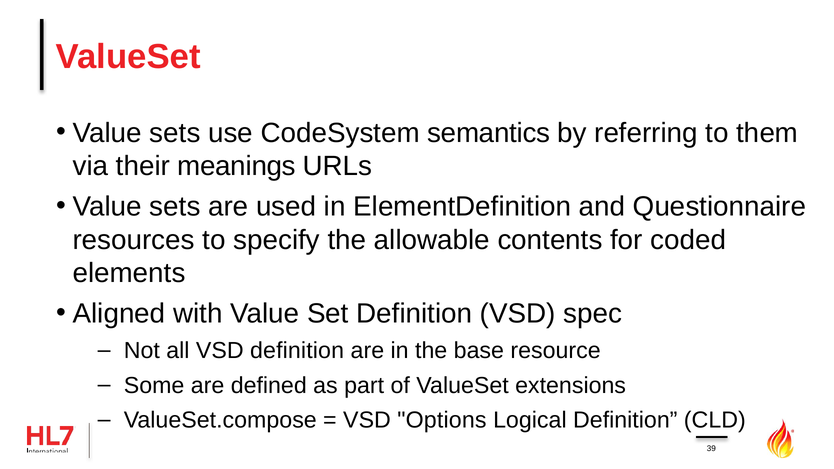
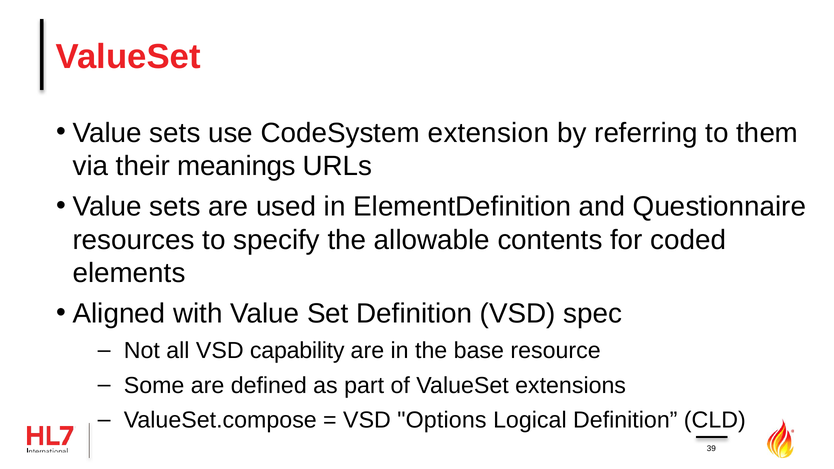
semantics: semantics -> extension
VSD definition: definition -> capability
